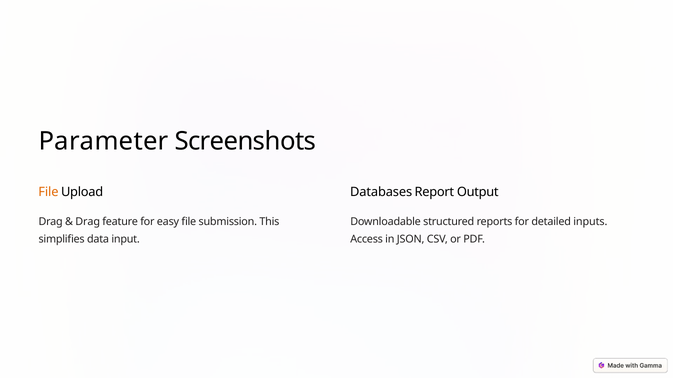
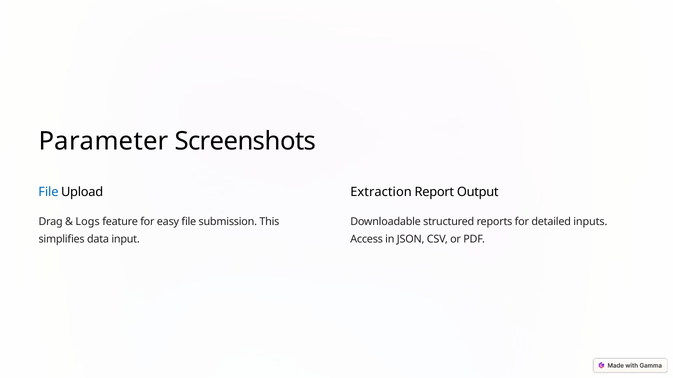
File at (48, 192) colour: orange -> blue
Databases: Databases -> Extraction
Drag at (88, 222): Drag -> Logs
